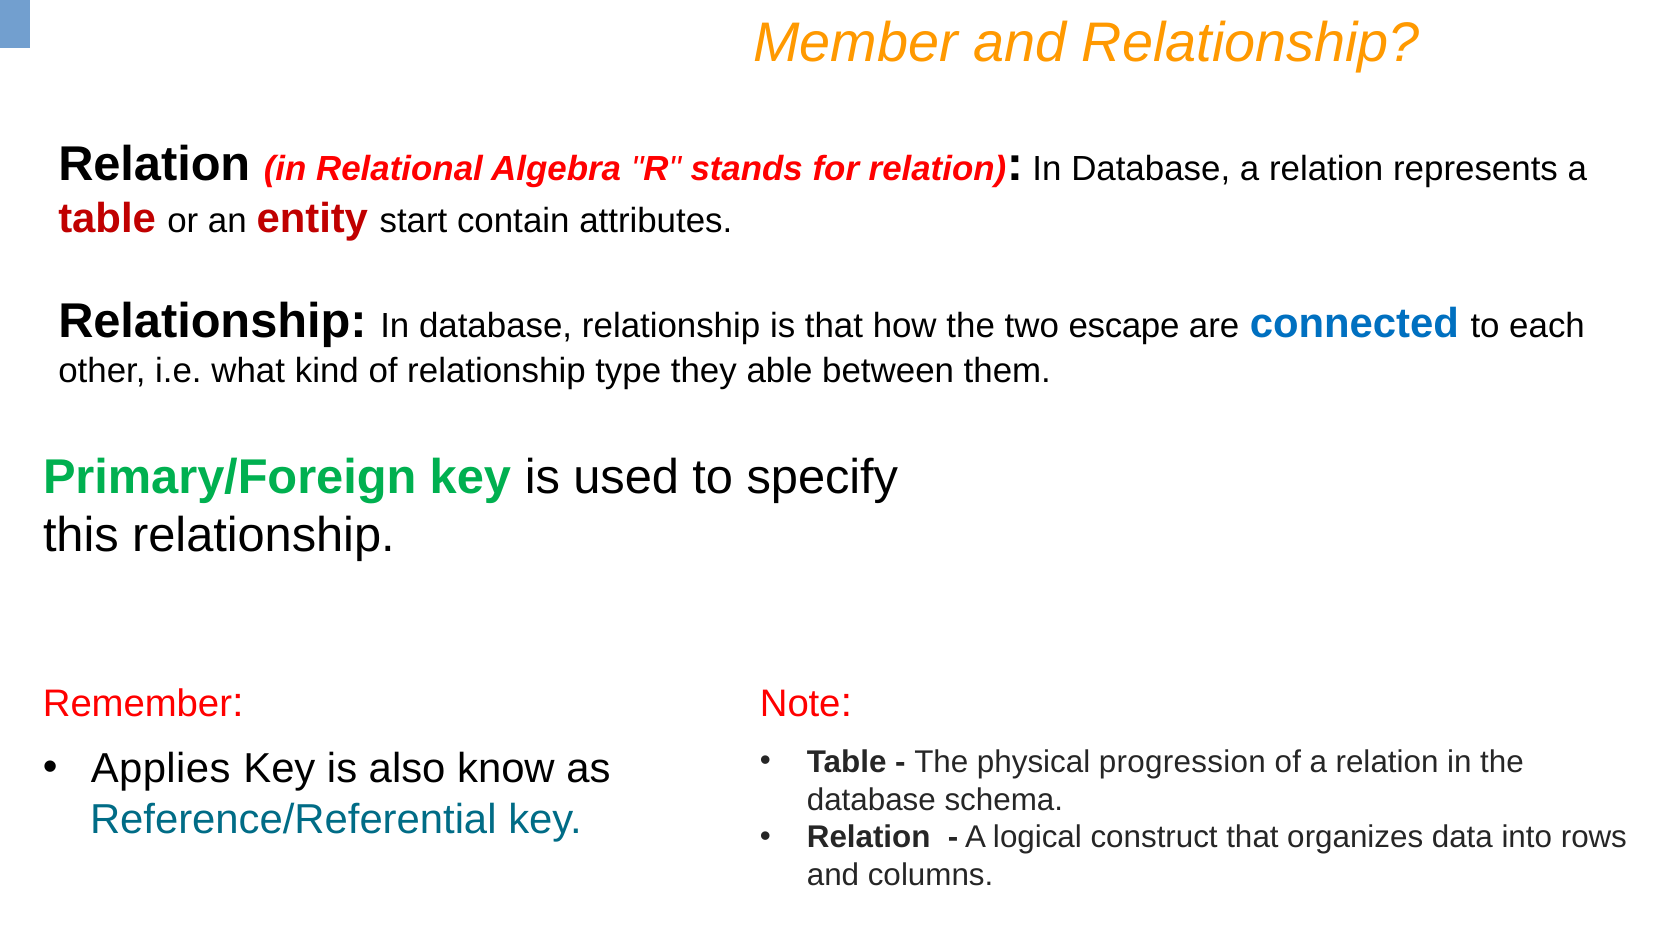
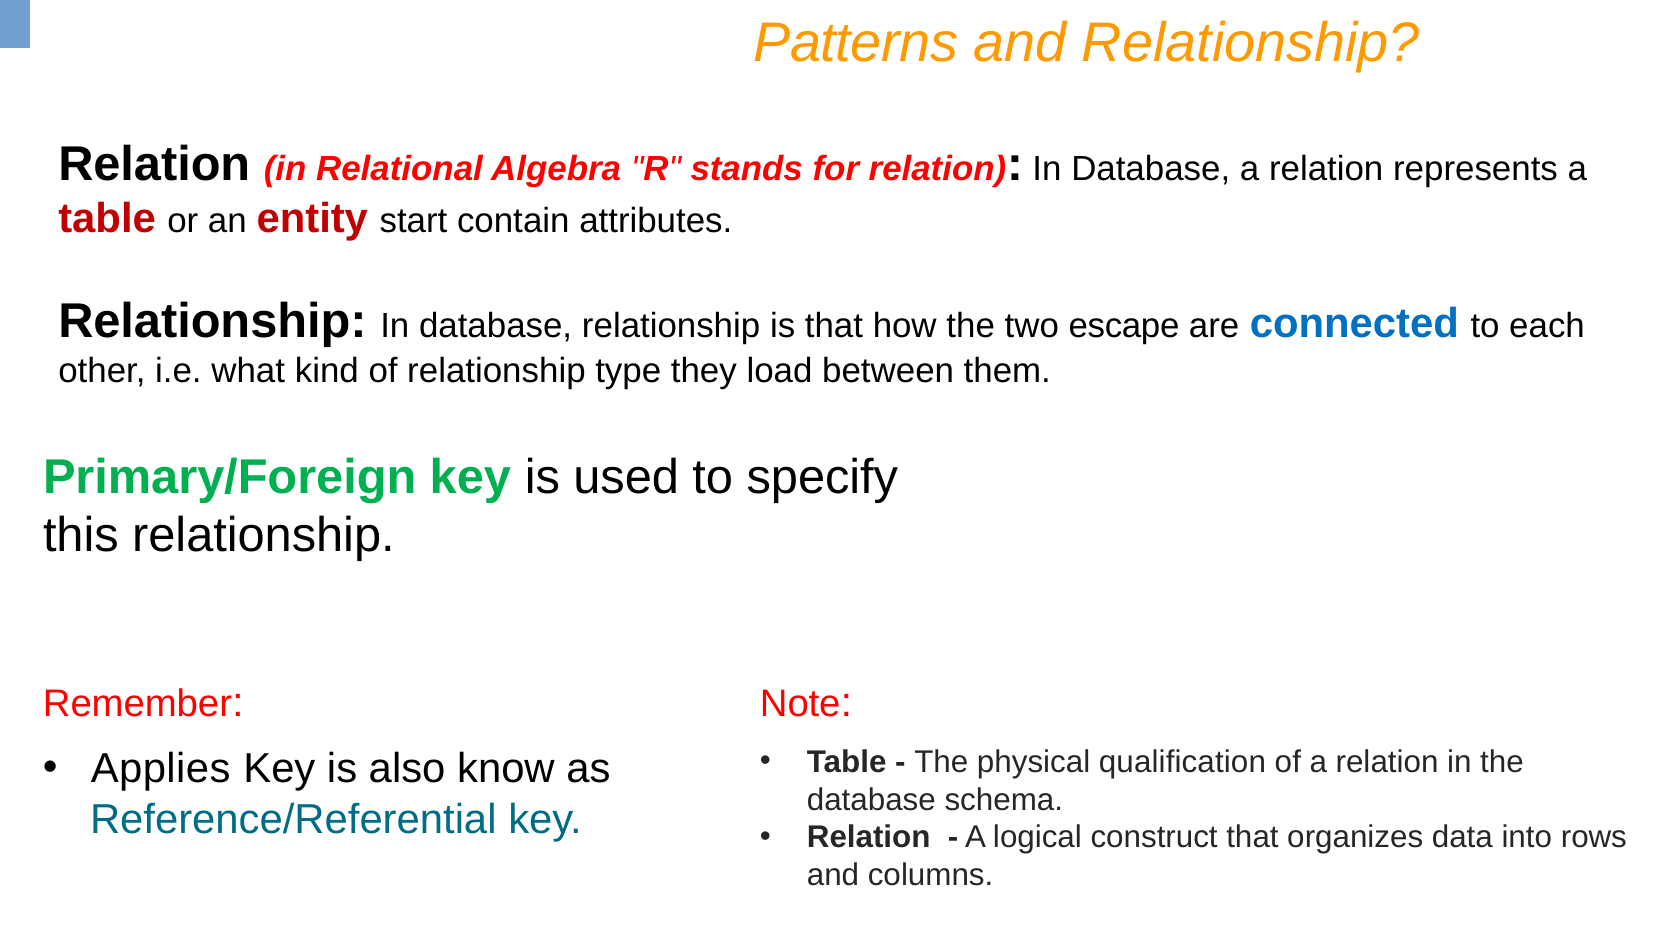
Member: Member -> Patterns
able: able -> load
progression: progression -> qualification
